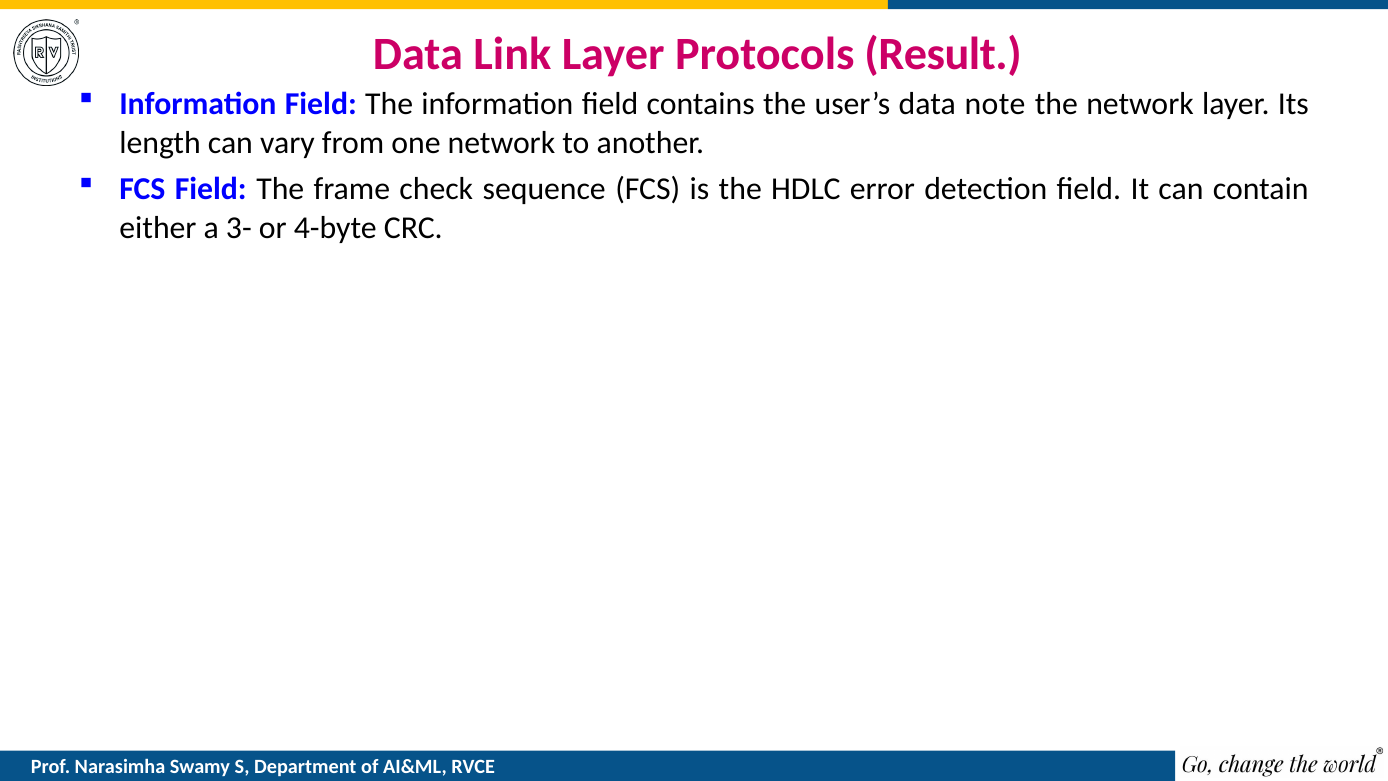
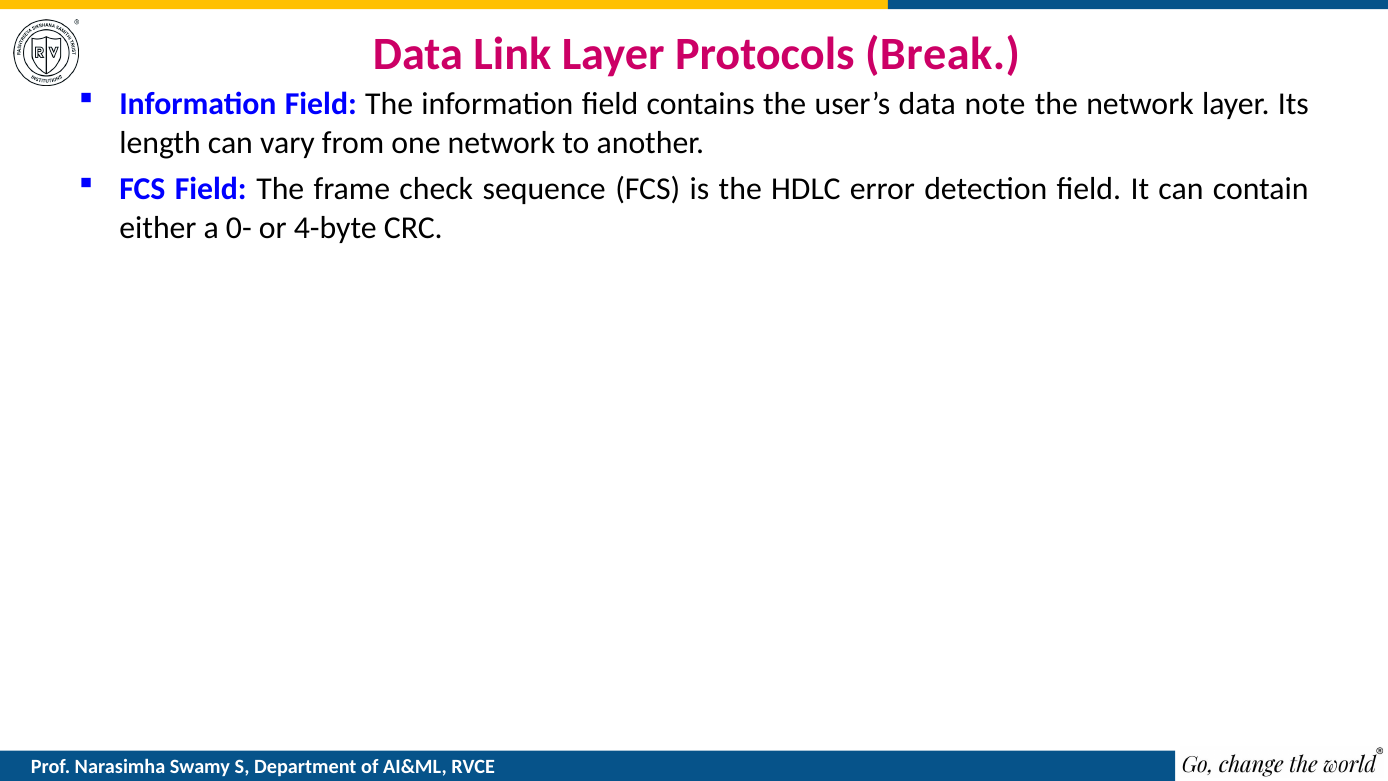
Result: Result -> Break
3-: 3- -> 0-
